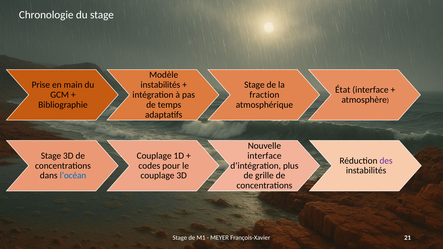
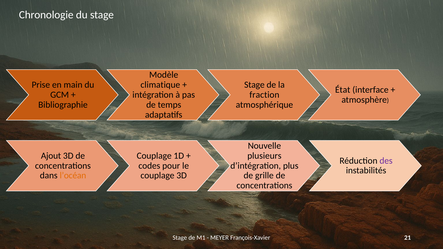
instabilités at (160, 85): instabilités -> climatique
Stage at (51, 156): Stage -> Ajout
interface at (264, 156): interface -> plusieurs
l’océan colour: blue -> orange
